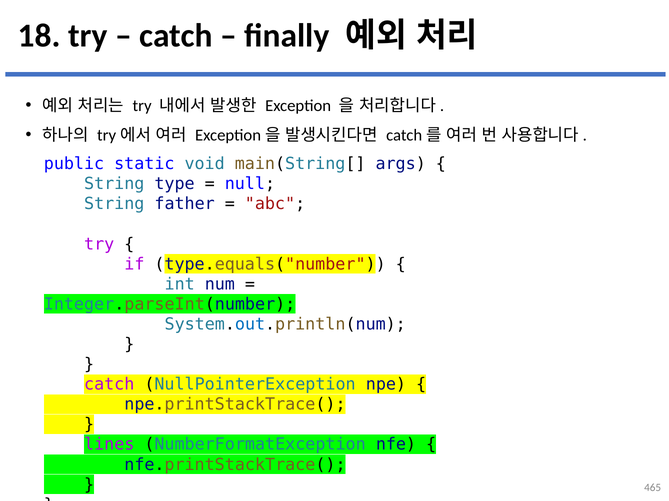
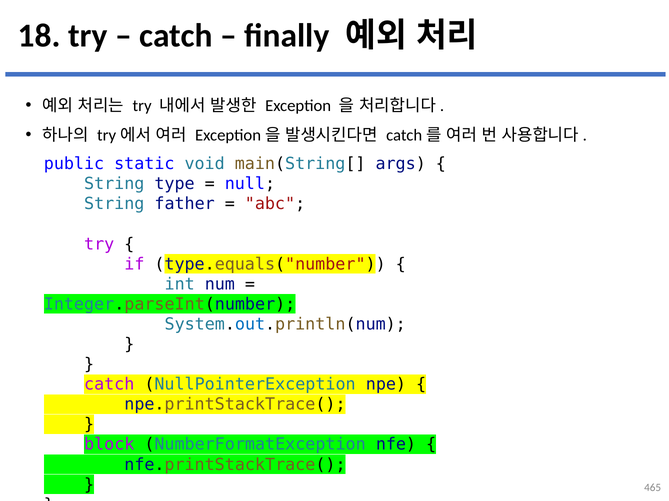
lines: lines -> block
